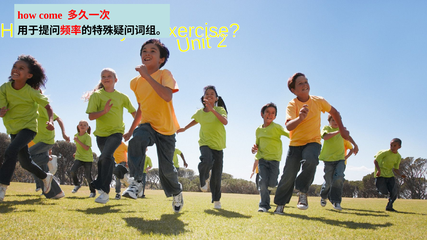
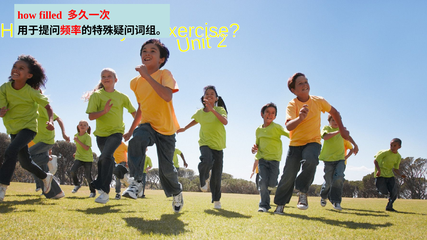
come: come -> filled
